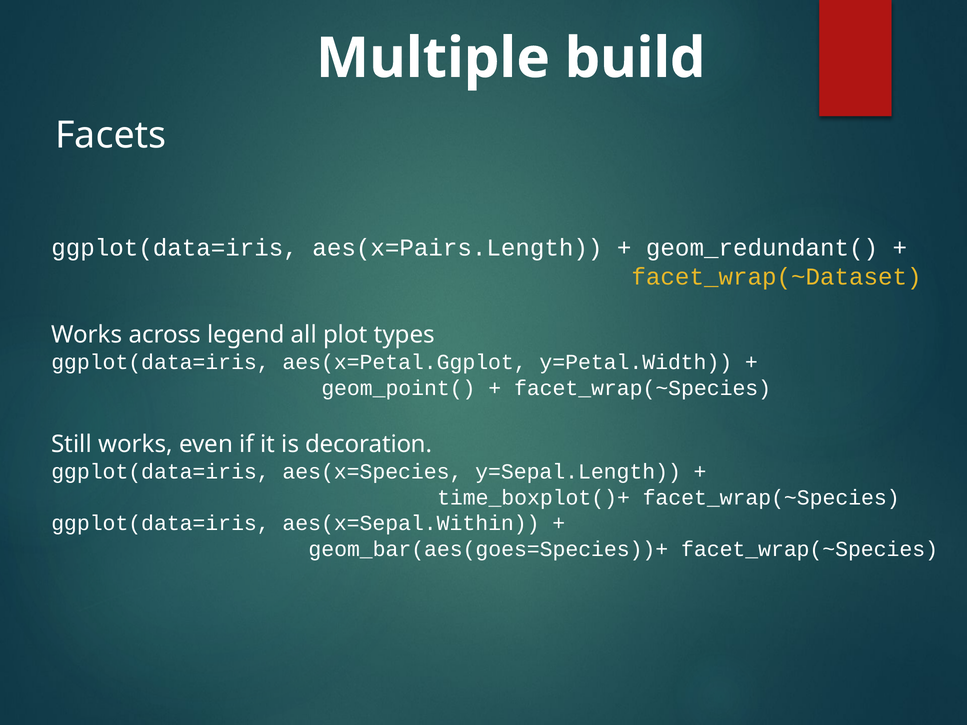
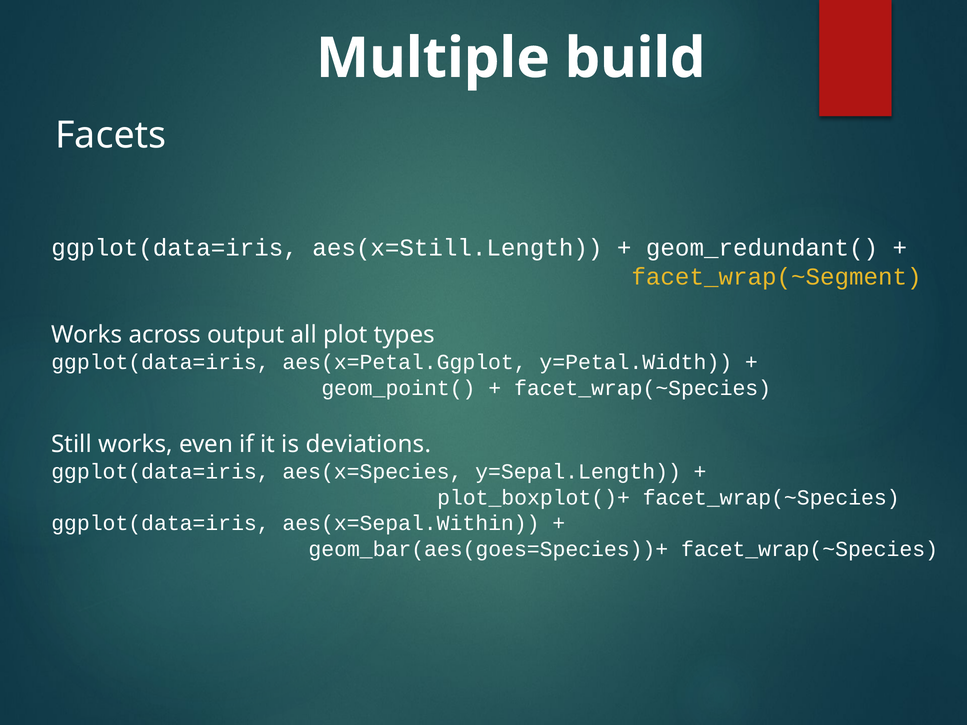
aes(x=Pairs.Length: aes(x=Pairs.Length -> aes(x=Still.Length
facet_wrap(~Dataset: facet_wrap(~Dataset -> facet_wrap(~Segment
legend: legend -> output
decoration: decoration -> deviations
time_boxplot()+: time_boxplot()+ -> plot_boxplot()+
